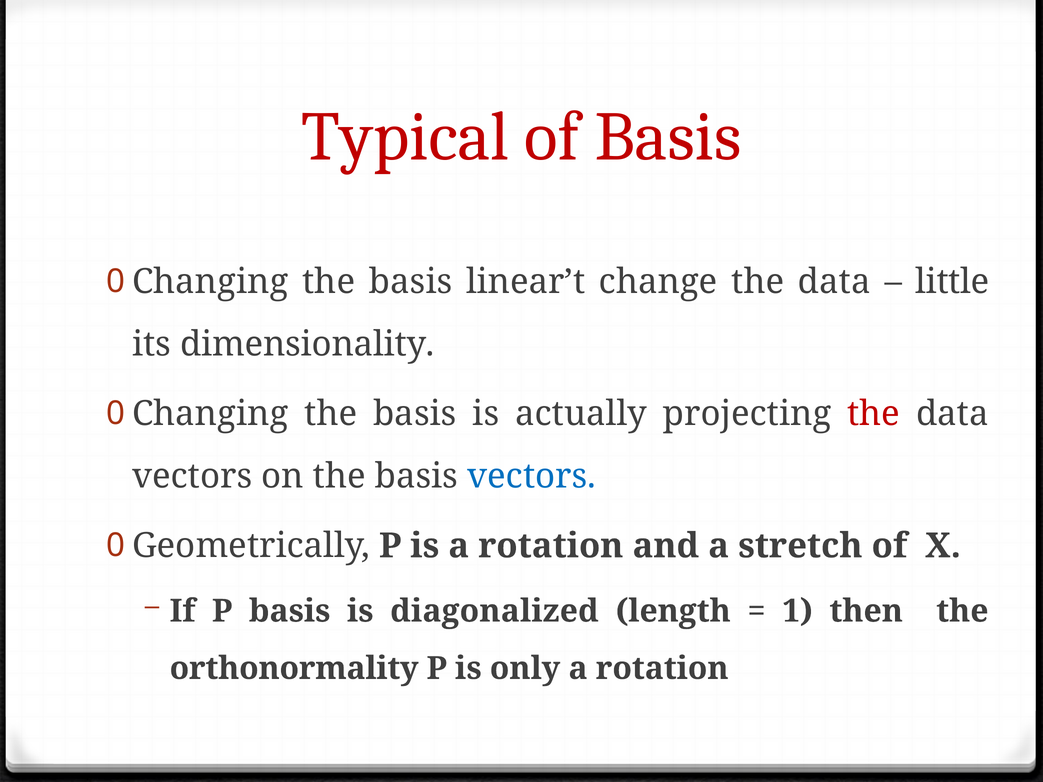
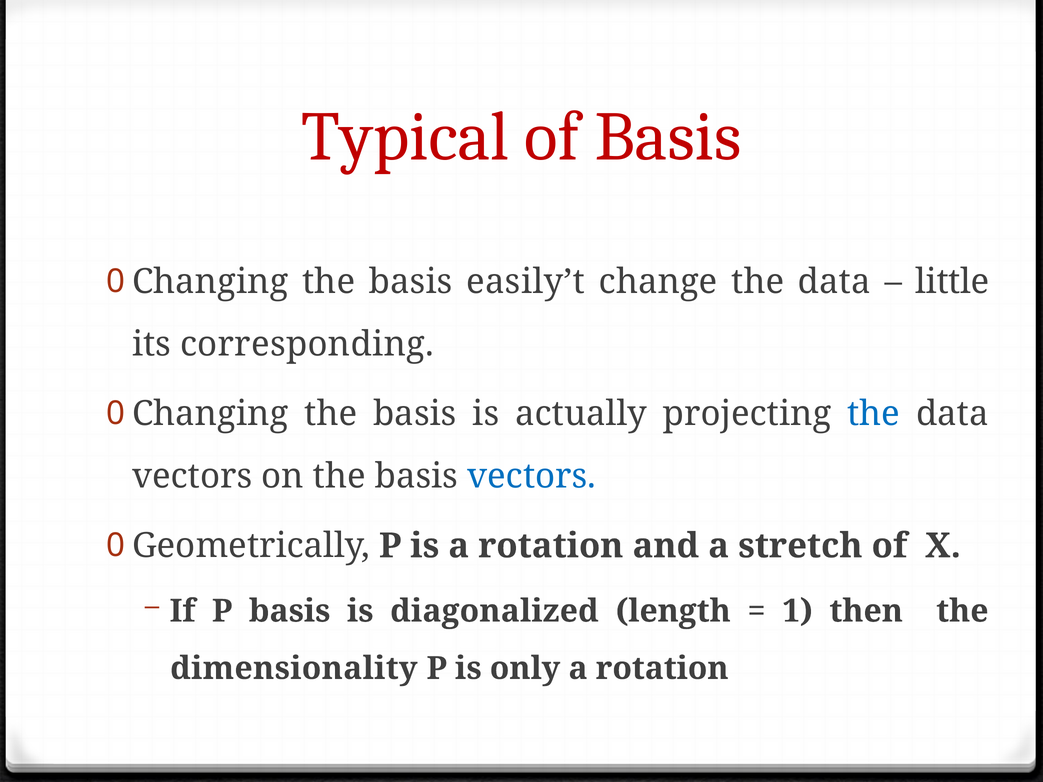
linear’t: linear’t -> easily’t
dimensionality: dimensionality -> corresponding
the at (874, 414) colour: red -> blue
orthonormality: orthonormality -> dimensionality
